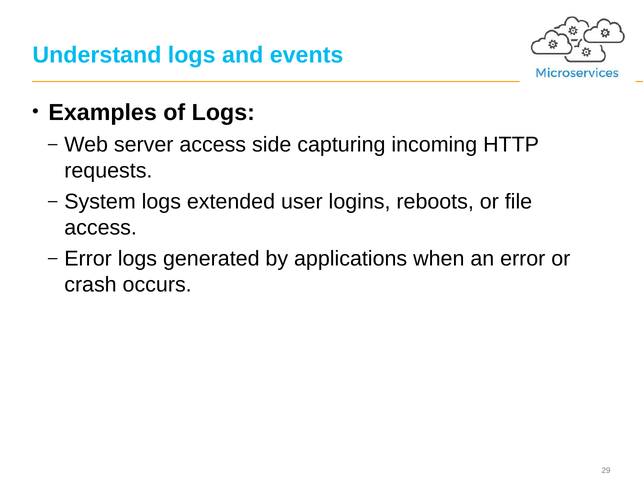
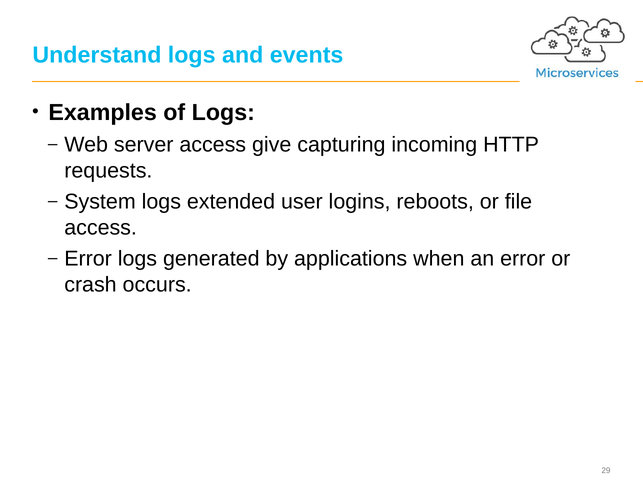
side: side -> give
